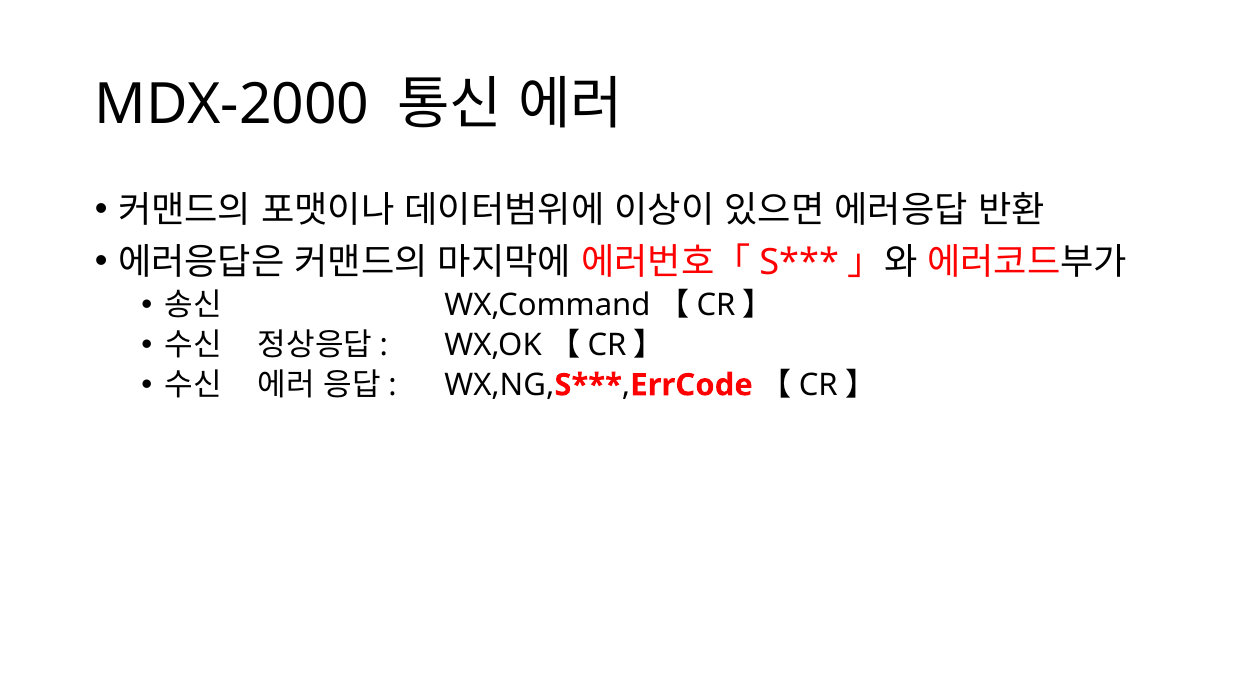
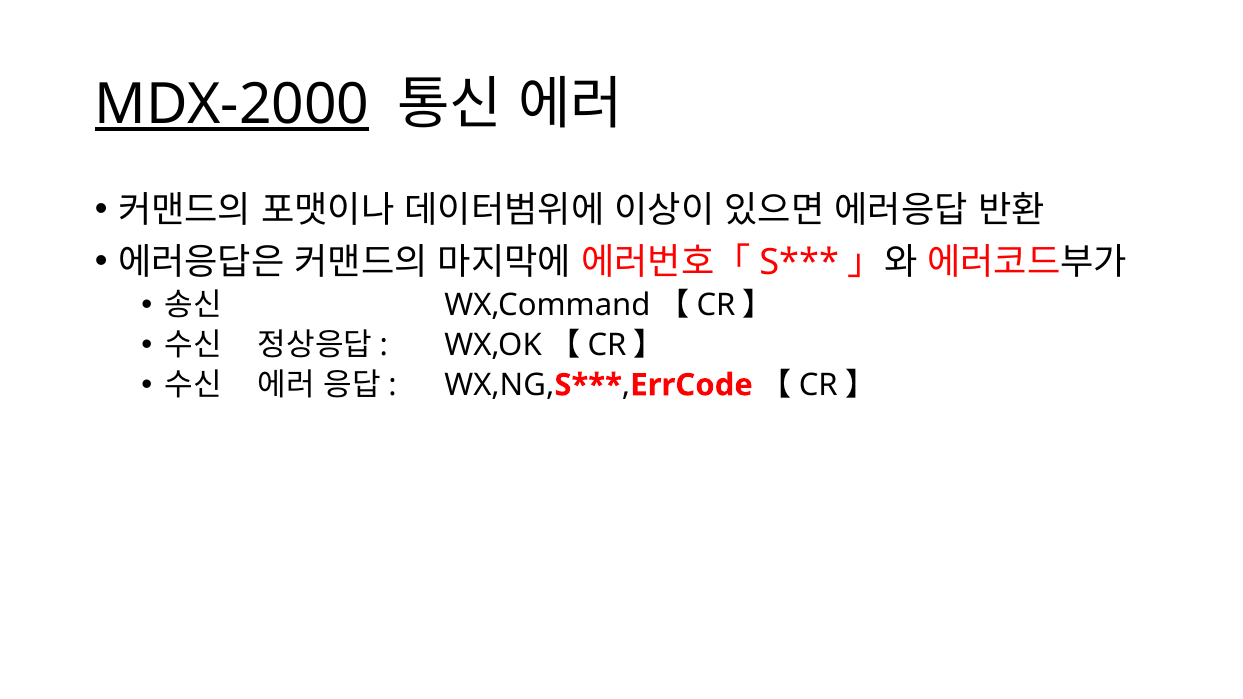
MDX-2000 underline: none -> present
